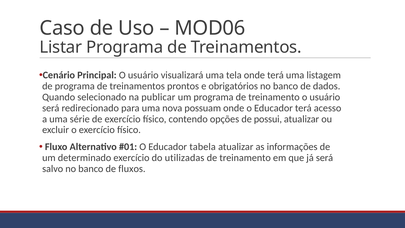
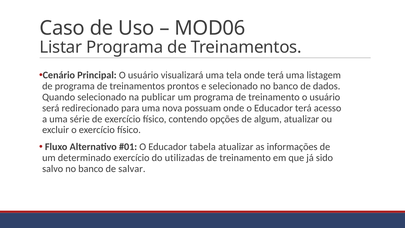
e obrigatórios: obrigatórios -> selecionado
possui: possui -> algum
já será: será -> sido
fluxos: fluxos -> salvar
